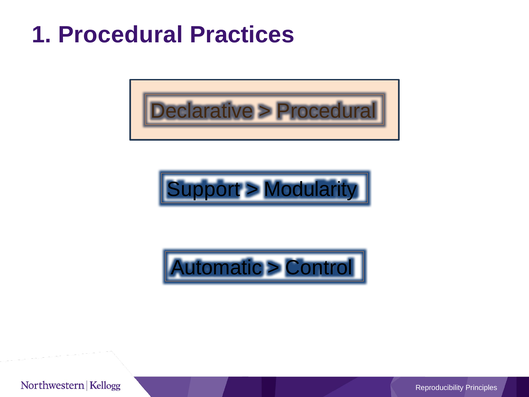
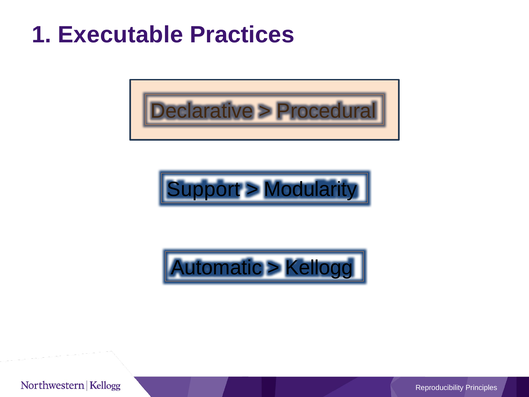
1 Procedural: Procedural -> Executable
Control: Control -> Kellogg
